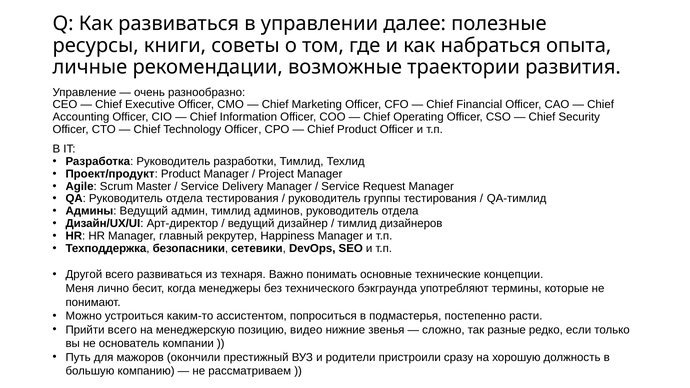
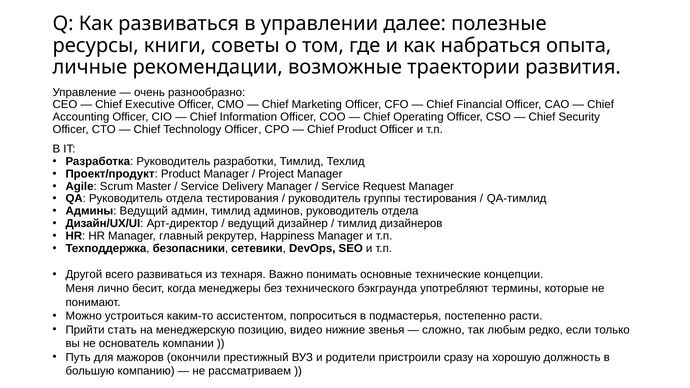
Прийти всего: всего -> стать
разные: разные -> любым
